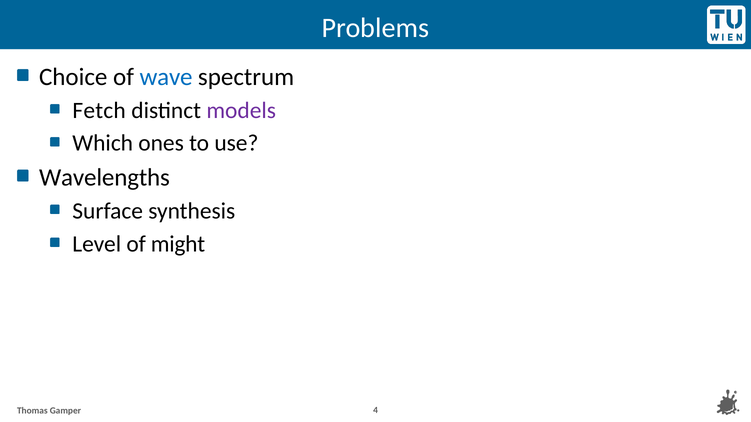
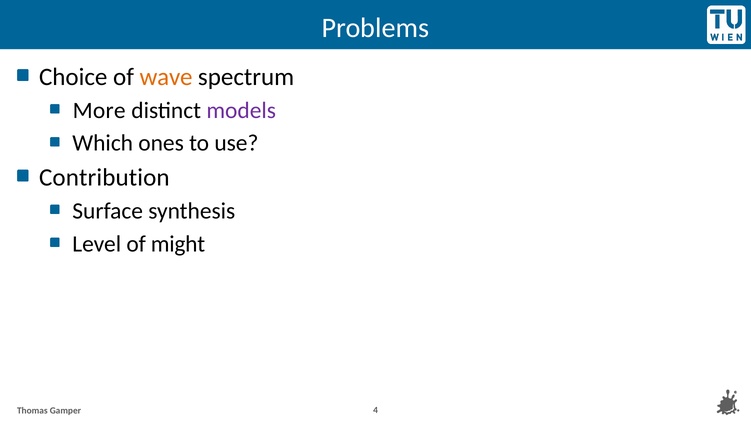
wave colour: blue -> orange
Fetch: Fetch -> More
Wavelengths: Wavelengths -> Contribution
